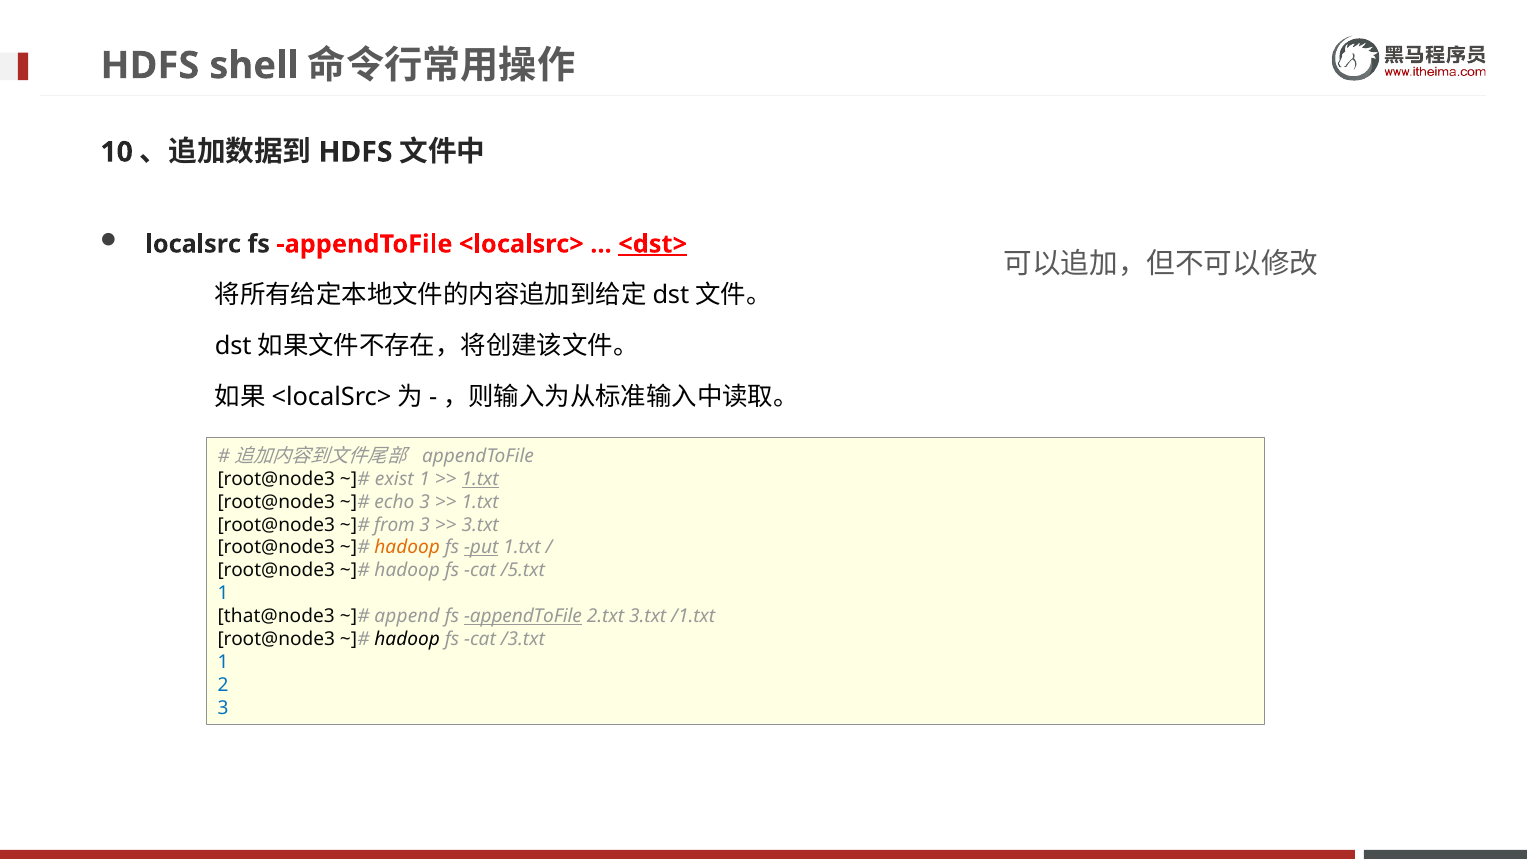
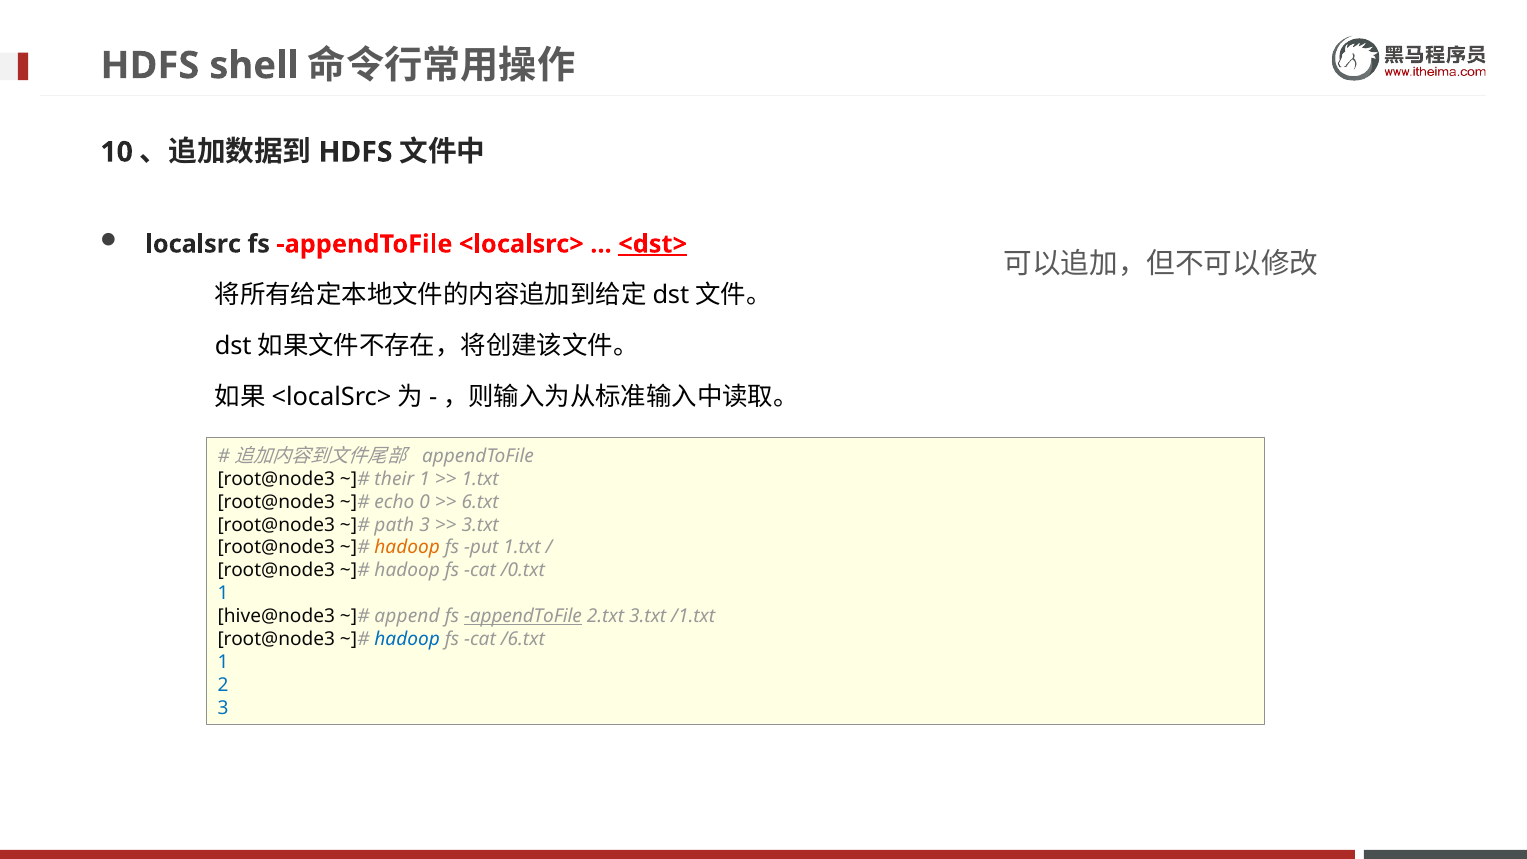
exist: exist -> their
1.txt at (480, 479) underline: present -> none
echo 3: 3 -> 0
1.txt at (480, 502): 1.txt -> 6.txt
from: from -> path
put underline: present -> none
/5.txt: /5.txt -> /0.txt
that@node3: that@node3 -> hive@node3
hadoop at (407, 639) colour: black -> blue
/3.txt: /3.txt -> /6.txt
